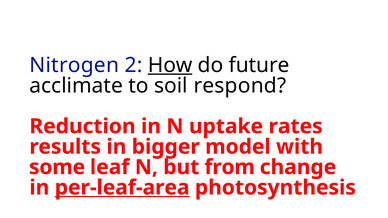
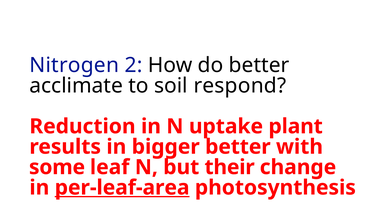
How underline: present -> none
do future: future -> better
rates: rates -> plant
bigger model: model -> better
from: from -> their
